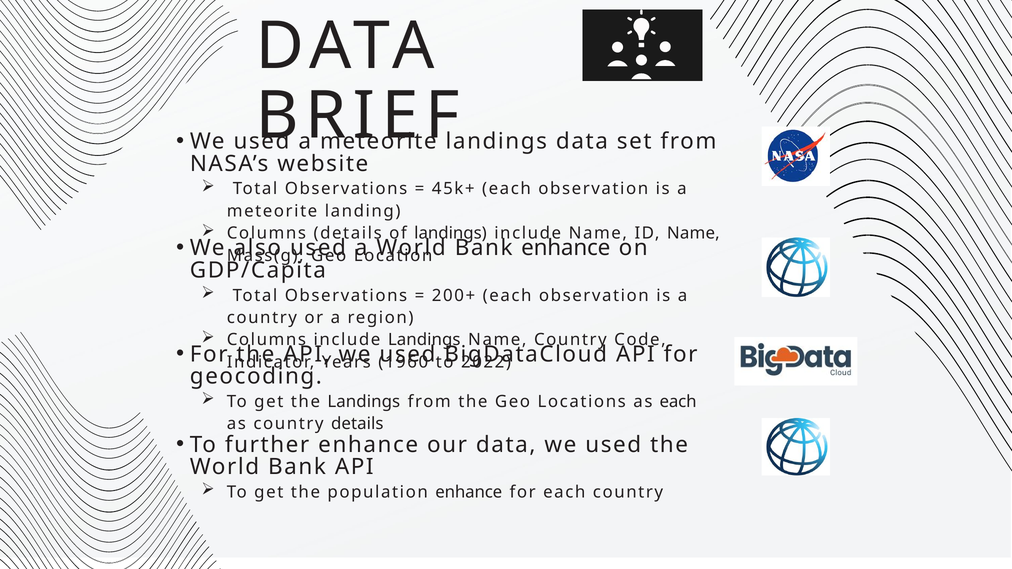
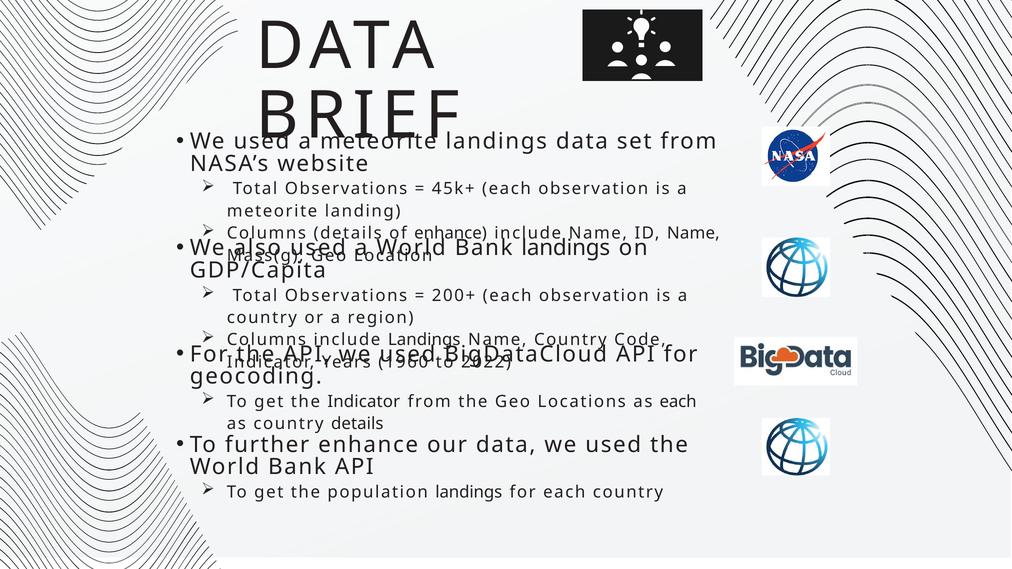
of landings: landings -> enhance
Bank enhance: enhance -> landings
the Landings: Landings -> Indicator
population enhance: enhance -> landings
